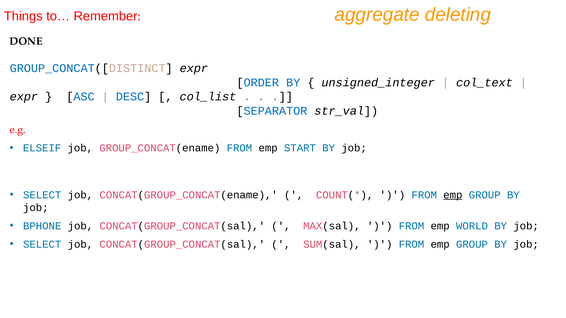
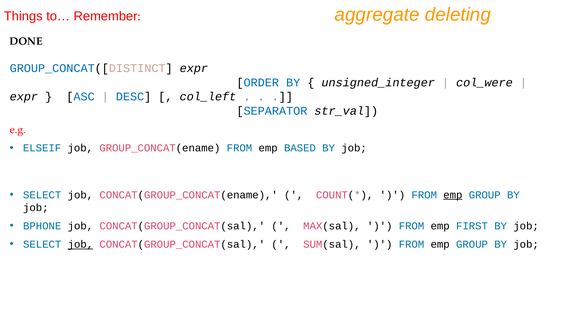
col_text: col_text -> col_were
col_list: col_list -> col_left
START: START -> BASED
WORLD: WORLD -> FIRST
job at (80, 245) underline: none -> present
